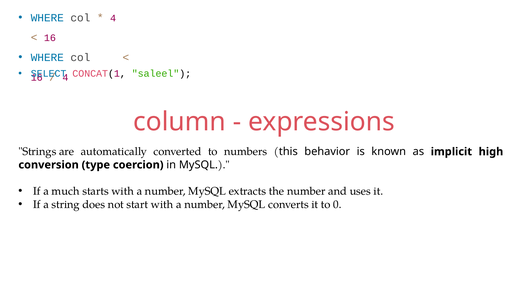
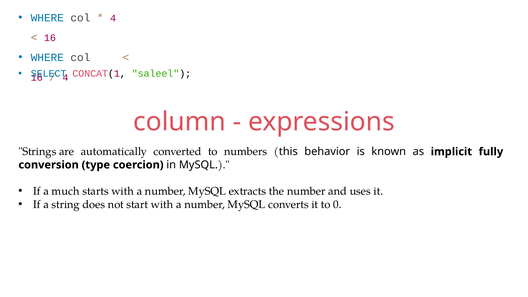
high: high -> fully
